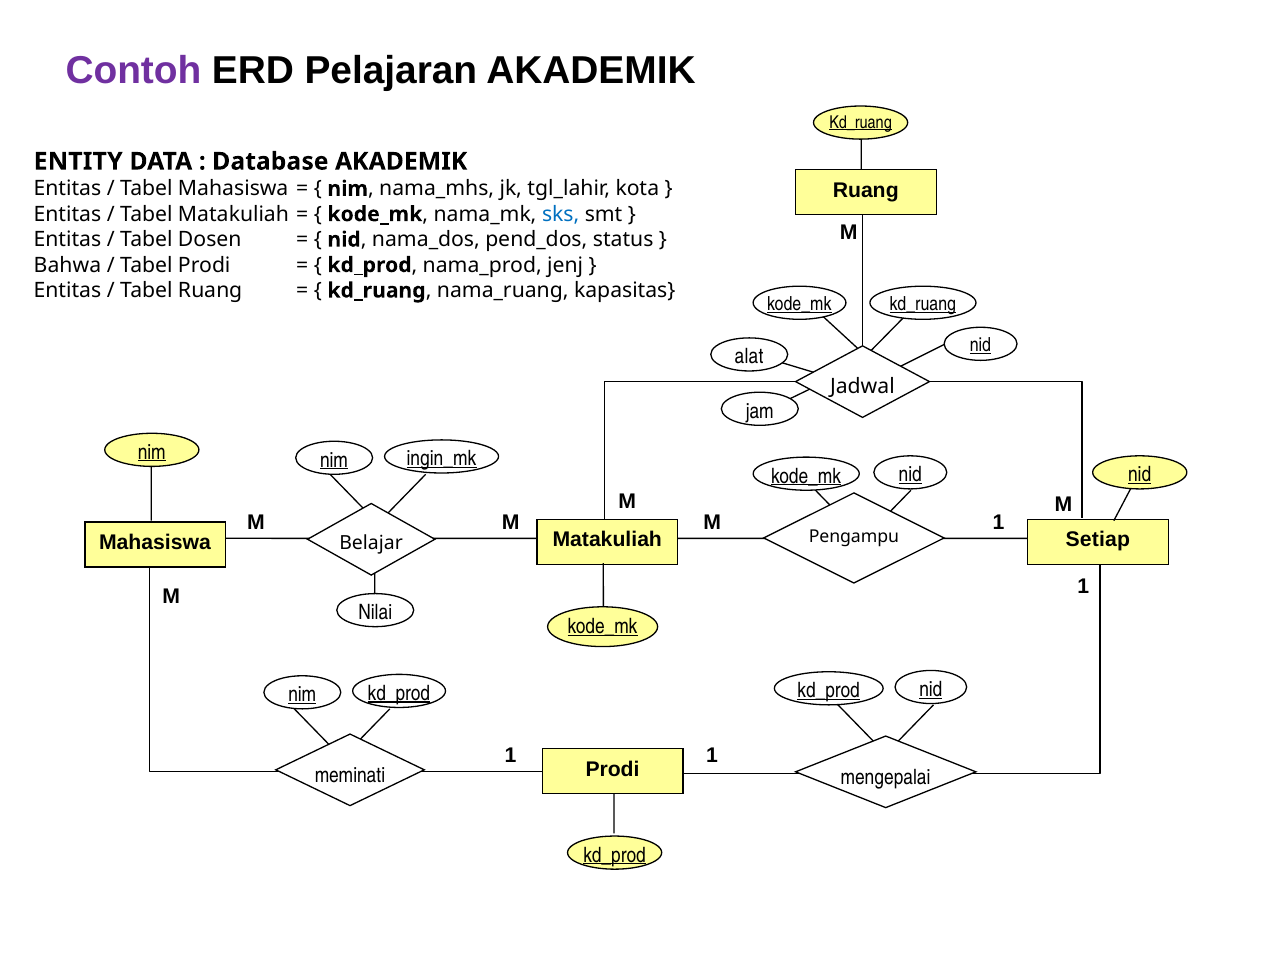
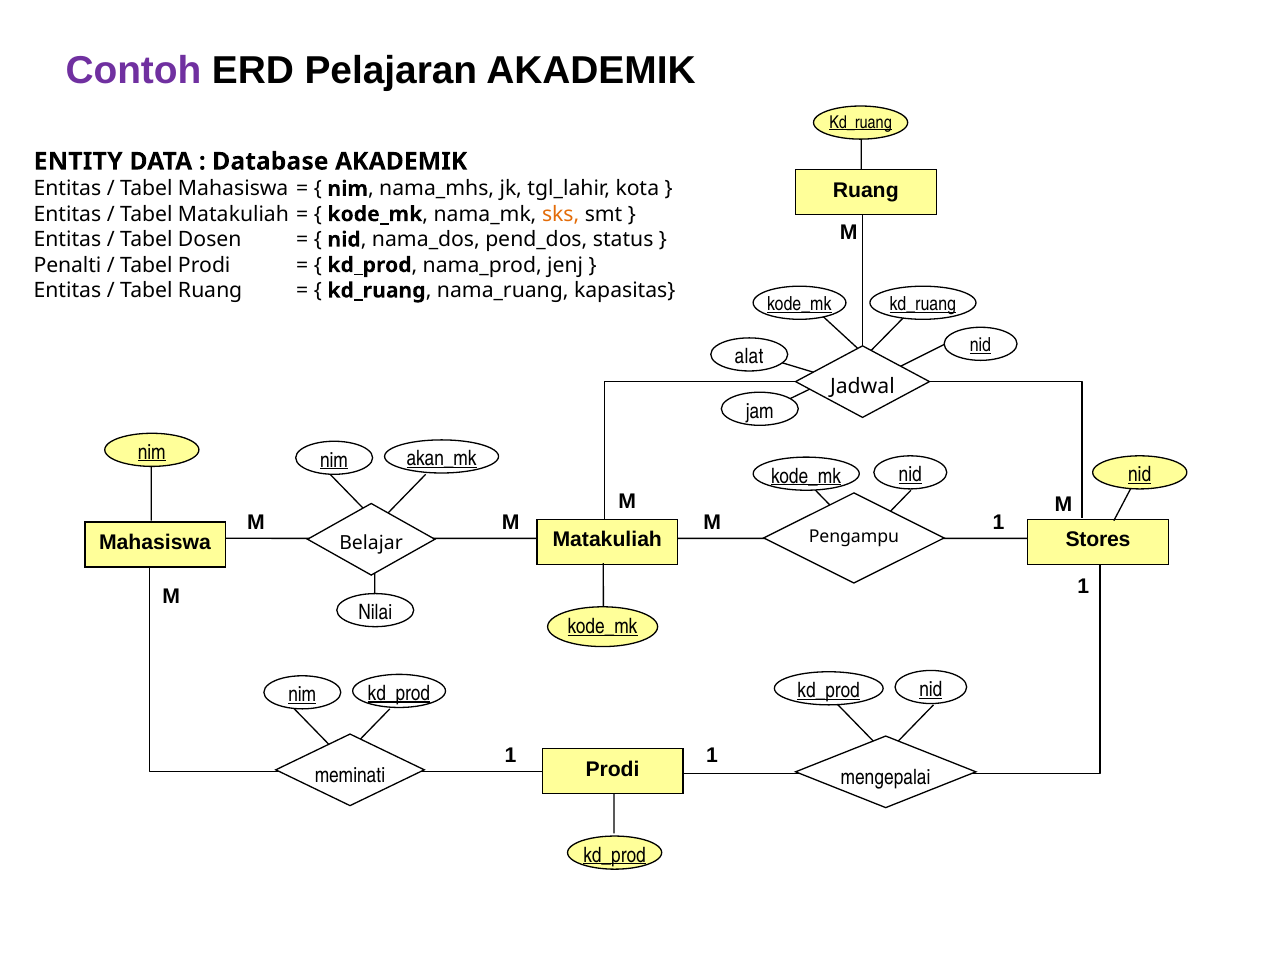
sks colour: blue -> orange
Bahwa: Bahwa -> Penalti
ingin_mk: ingin_mk -> akan_mk
Setiap: Setiap -> Stores
